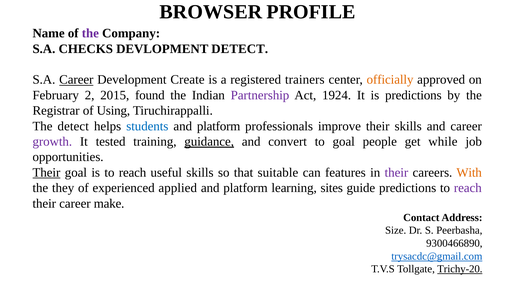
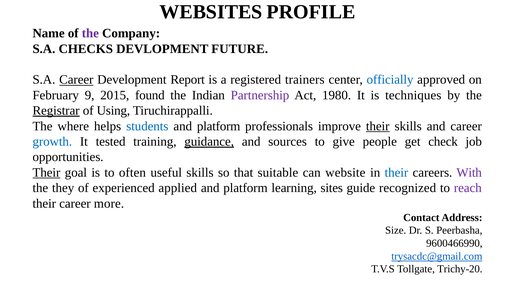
BROWSER: BROWSER -> WEBSITES
DEVLOPMENT DETECT: DETECT -> FUTURE
Create: Create -> Report
officially colour: orange -> blue
2: 2 -> 9
1924: 1924 -> 1980
is predictions: predictions -> techniques
Registrar underline: none -> present
The detect: detect -> where
their at (378, 126) underline: none -> present
growth colour: purple -> blue
convert: convert -> sources
to goal: goal -> give
while: while -> check
is to reach: reach -> often
features: features -> website
their at (396, 172) colour: purple -> blue
With colour: orange -> purple
guide predictions: predictions -> recognized
make: make -> more
9300466890: 9300466890 -> 9600466990
Trichy-20 underline: present -> none
